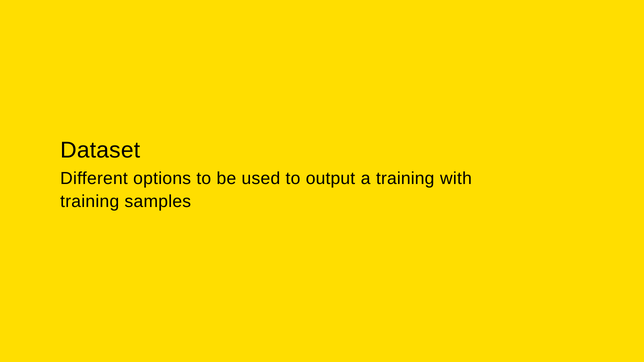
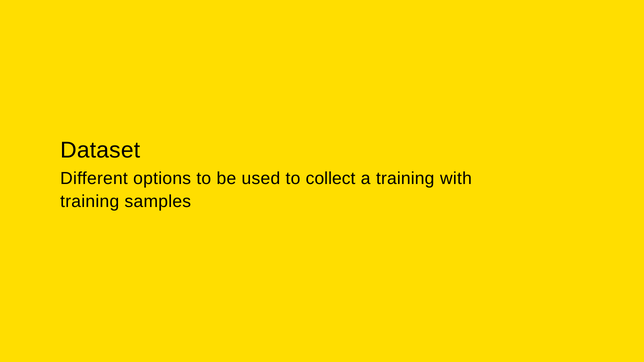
output: output -> collect
